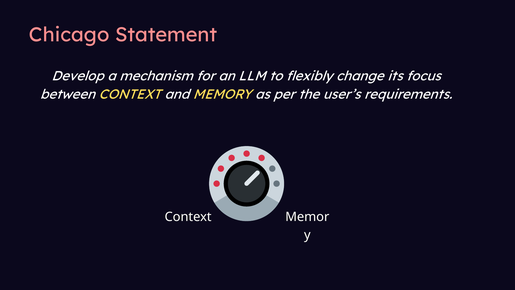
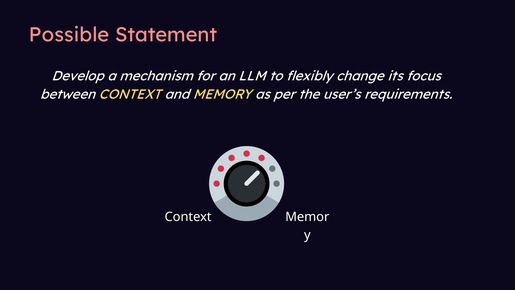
Chicago: Chicago -> Possible
